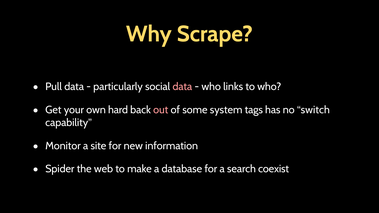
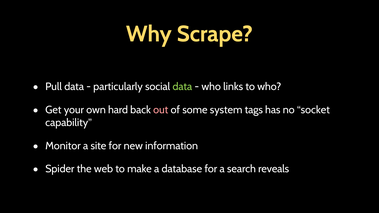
data at (182, 87) colour: pink -> light green
switch: switch -> socket
coexist: coexist -> reveals
